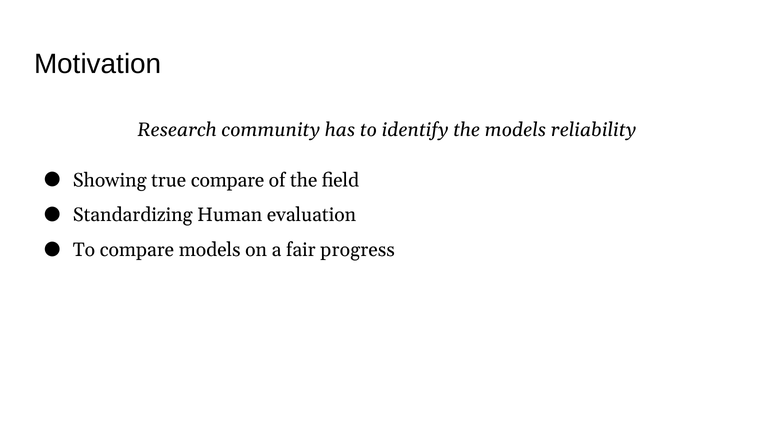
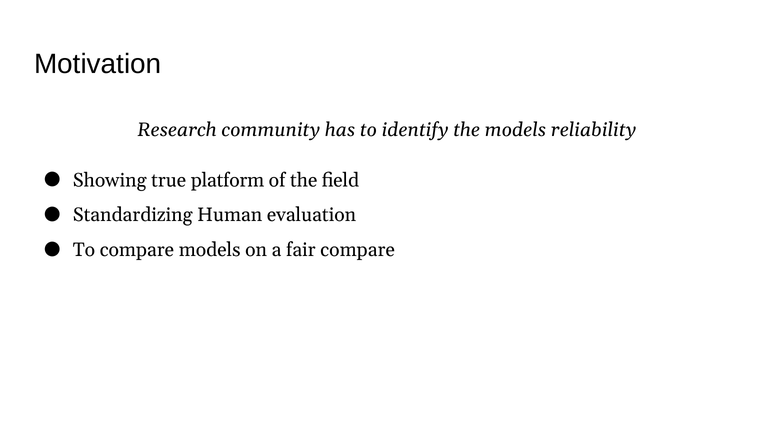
true compare: compare -> platform
fair progress: progress -> compare
